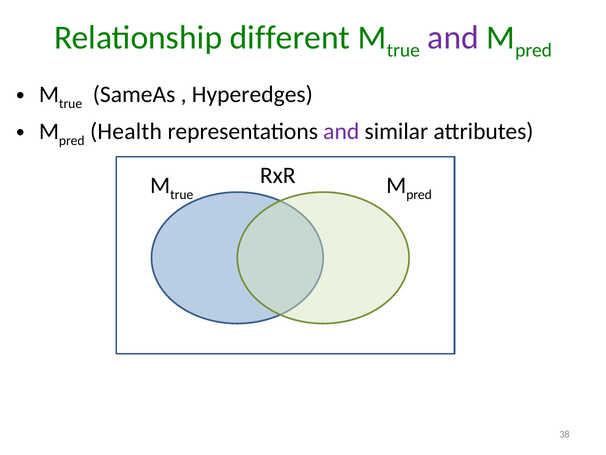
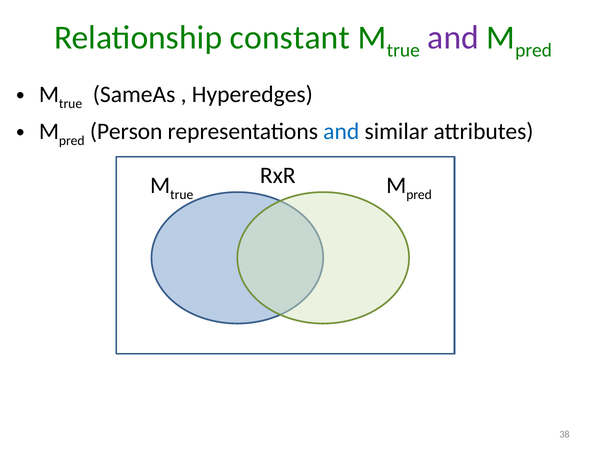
different: different -> constant
Health: Health -> Person
and at (341, 131) colour: purple -> blue
